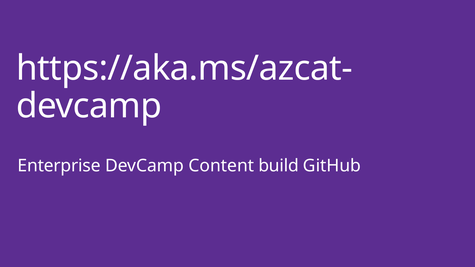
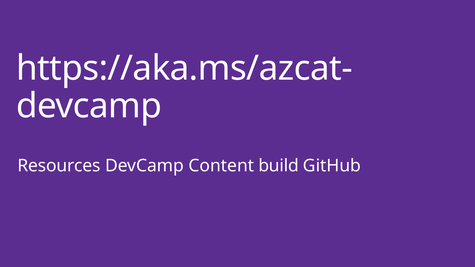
Enterprise: Enterprise -> Resources
